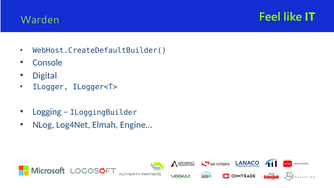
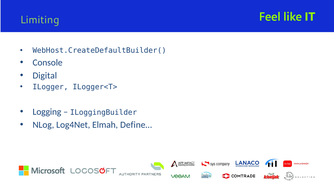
Warden: Warden -> Limiting
Engine…: Engine… -> Define…
